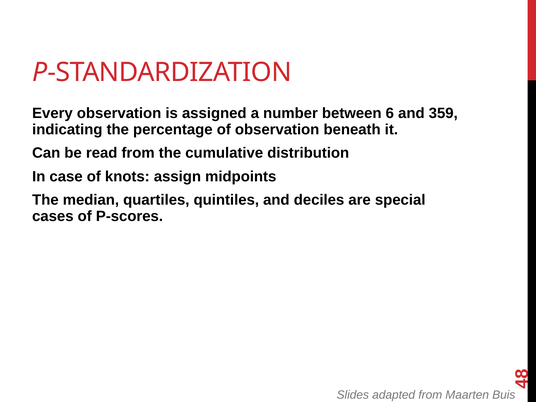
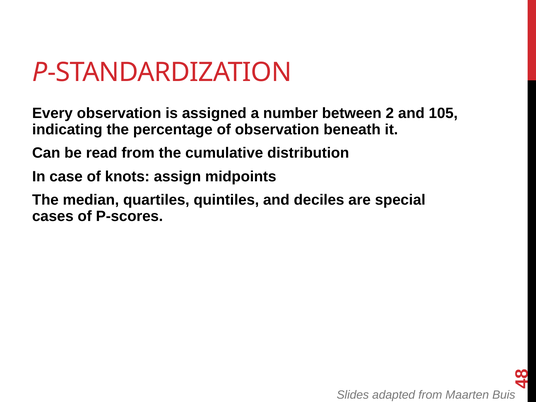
6: 6 -> 2
359: 359 -> 105
